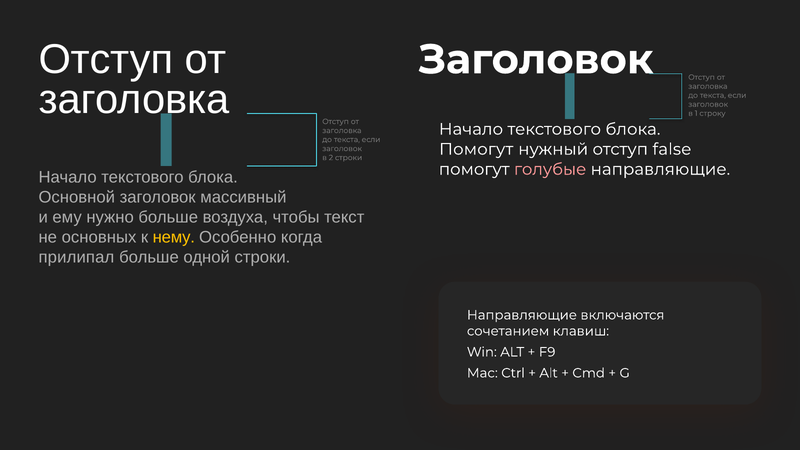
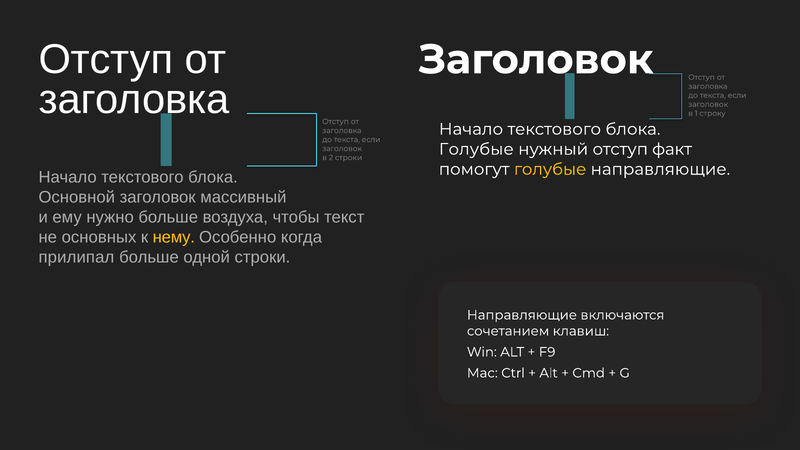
Помогут at (476, 149): Помогут -> Голубые
false: false -> факт
голубые at (550, 169) colour: pink -> yellow
